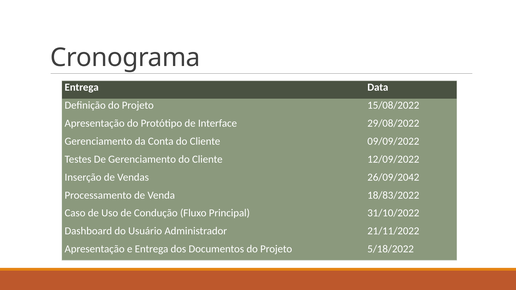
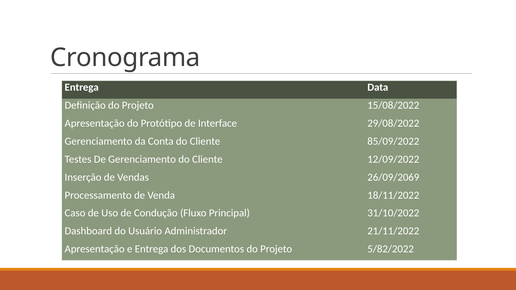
09/09/2022: 09/09/2022 -> 85/09/2022
26/09/2042: 26/09/2042 -> 26/09/2069
18/83/2022: 18/83/2022 -> 18/11/2022
5/18/2022: 5/18/2022 -> 5/82/2022
